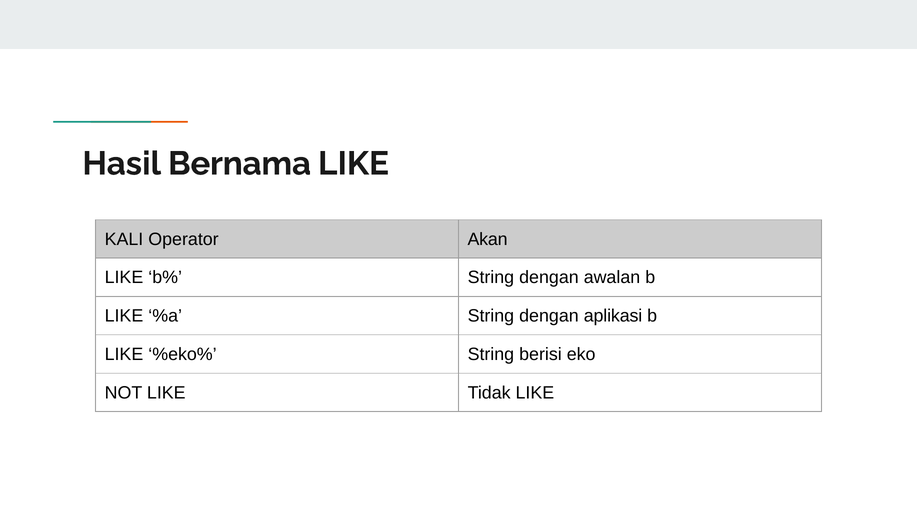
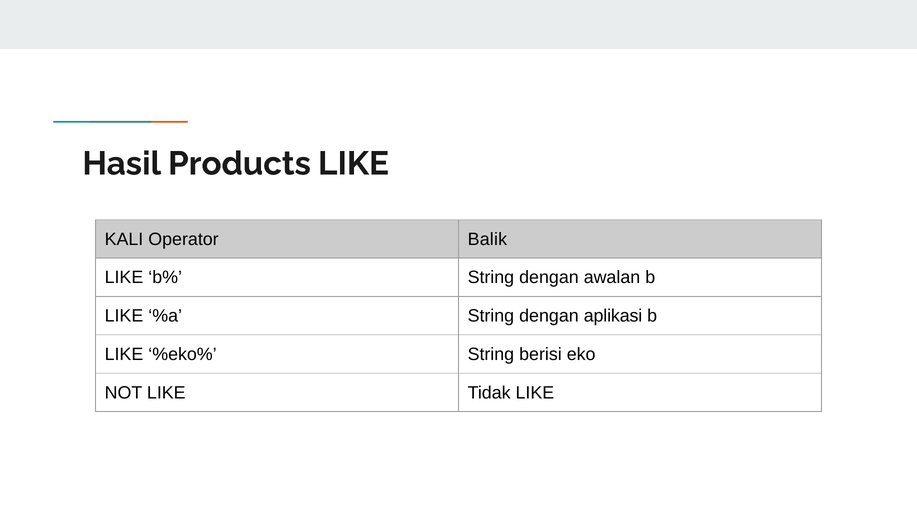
Bernama: Bernama -> Products
Akan: Akan -> Balik
